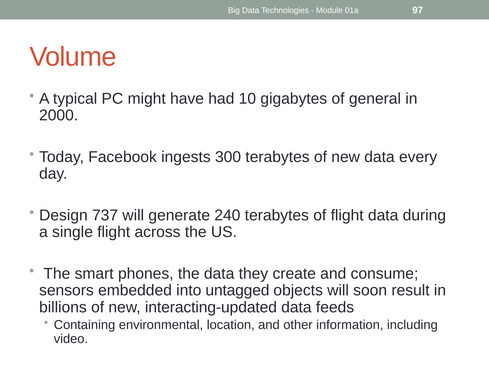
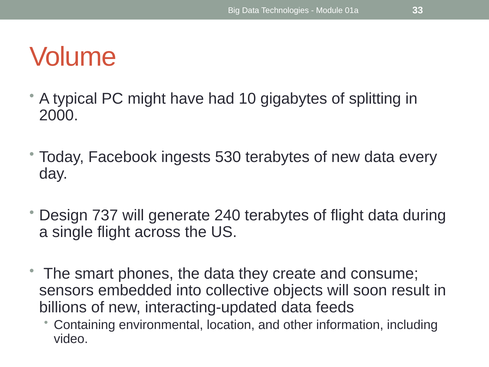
97: 97 -> 33
general: general -> splitting
300: 300 -> 530
untagged: untagged -> collective
